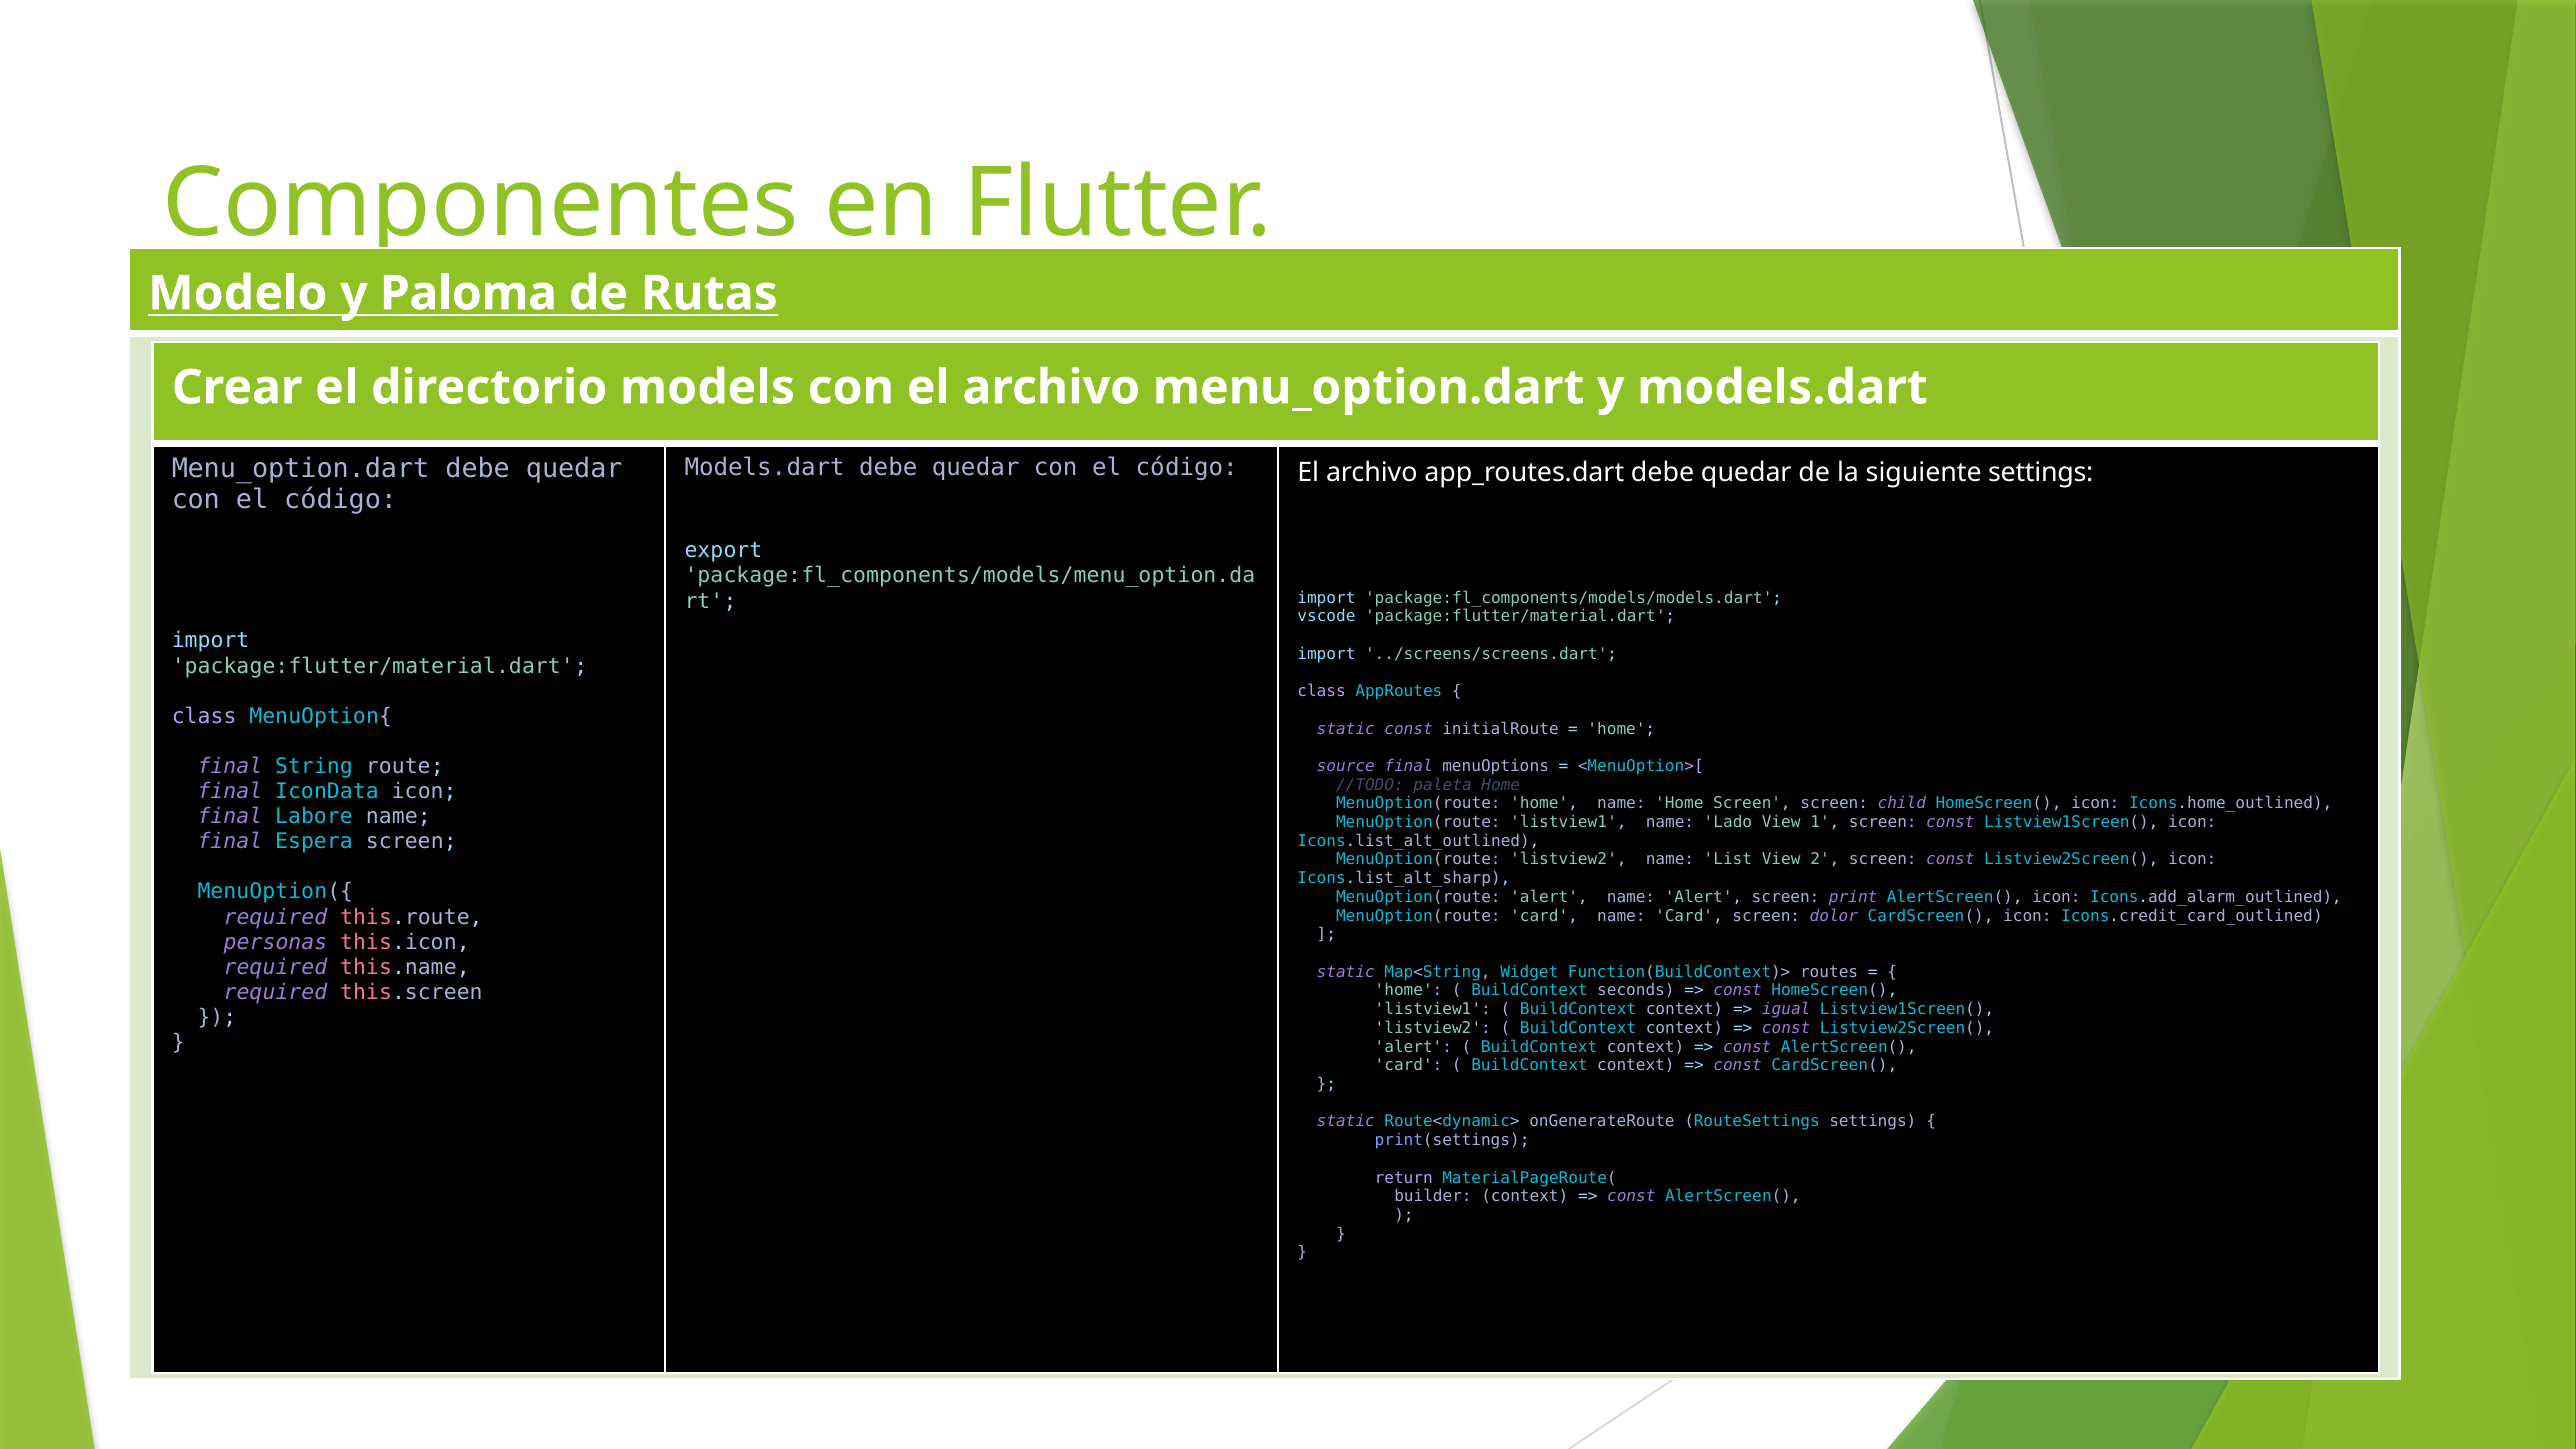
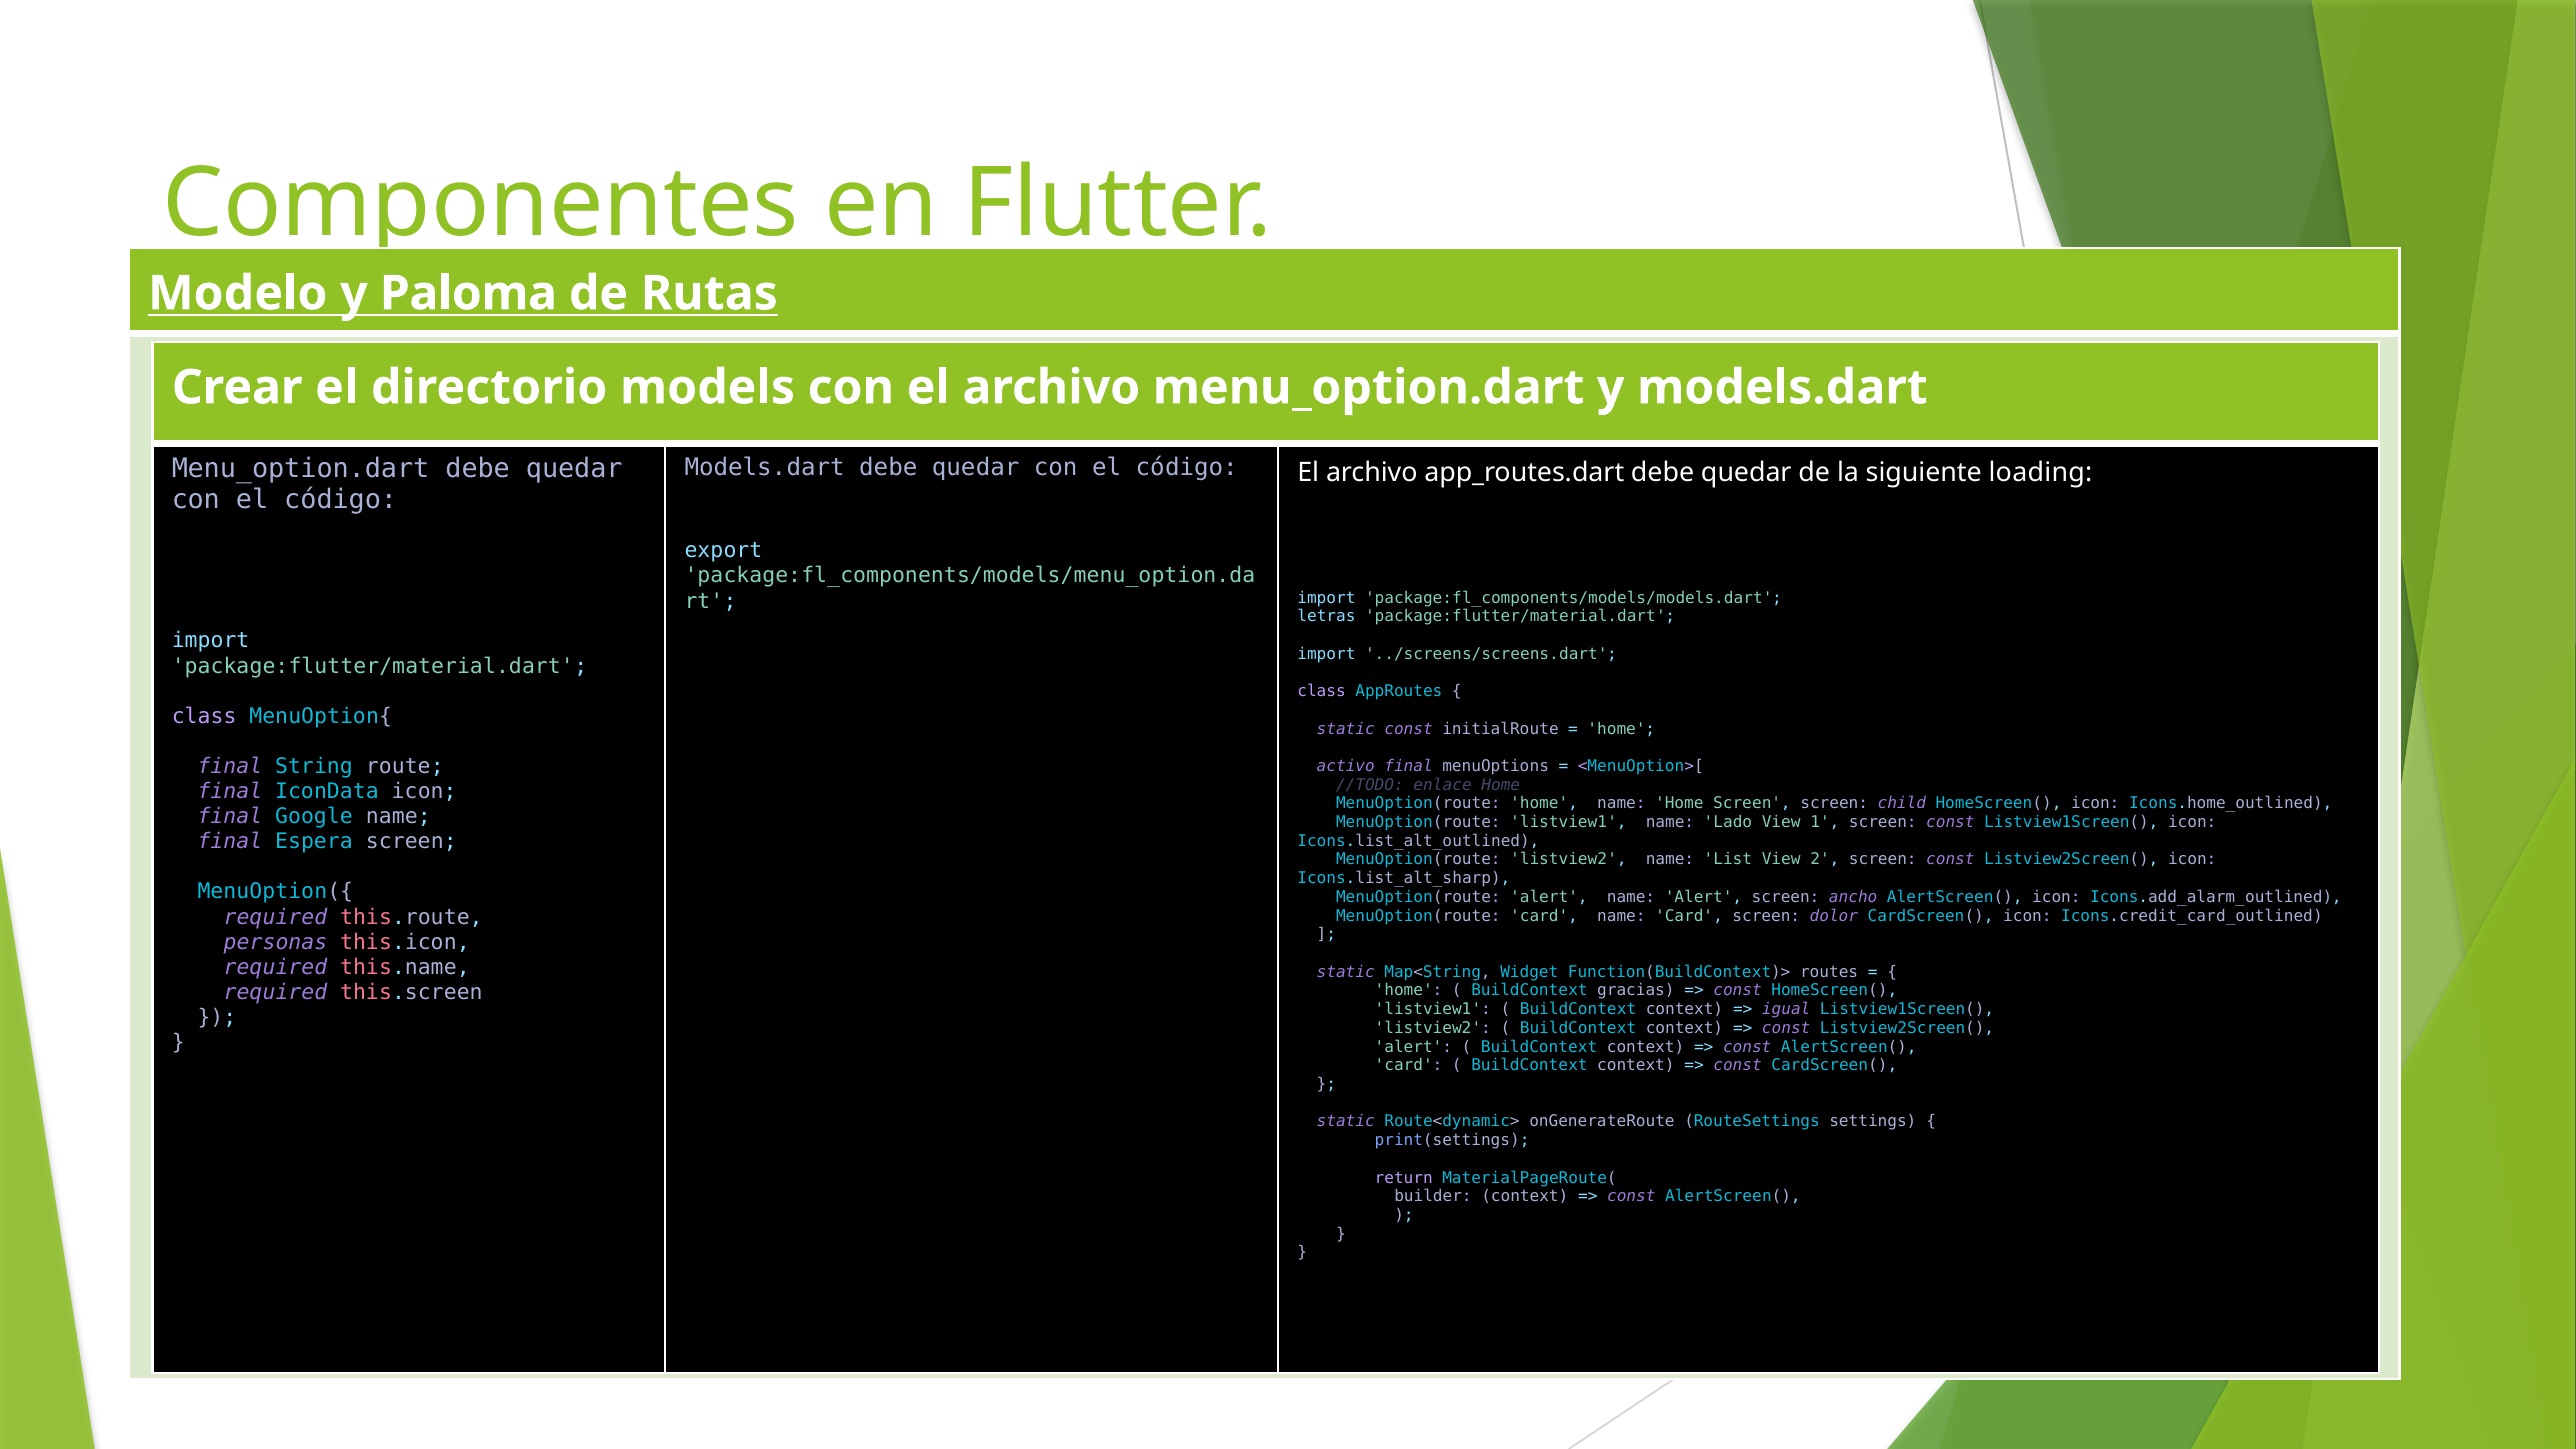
siguiente settings: settings -> loading
vscode: vscode -> letras
source: source -> activo
paleta: paleta -> enlace
Labore: Labore -> Google
print: print -> ancho
seconds: seconds -> gracias
